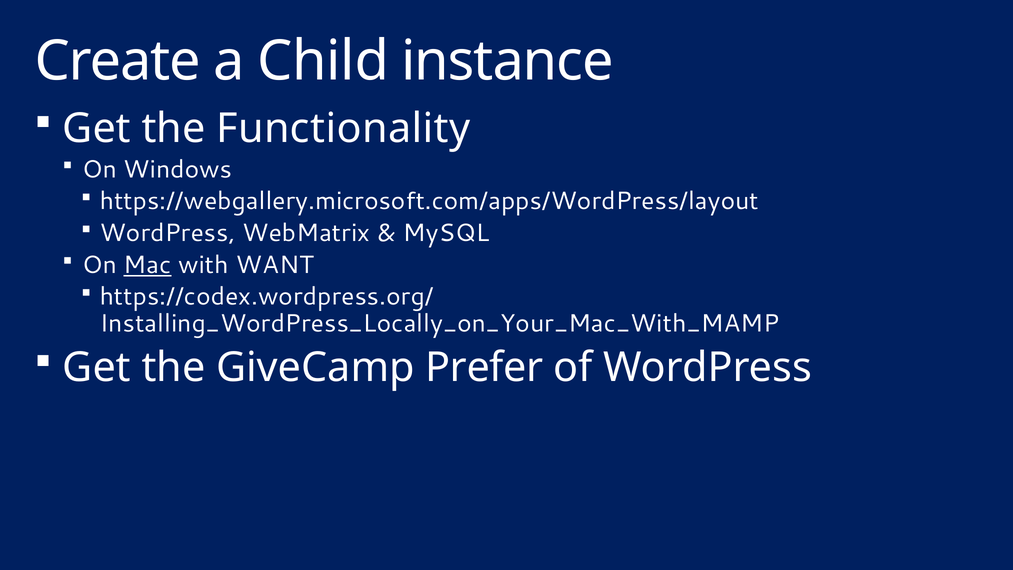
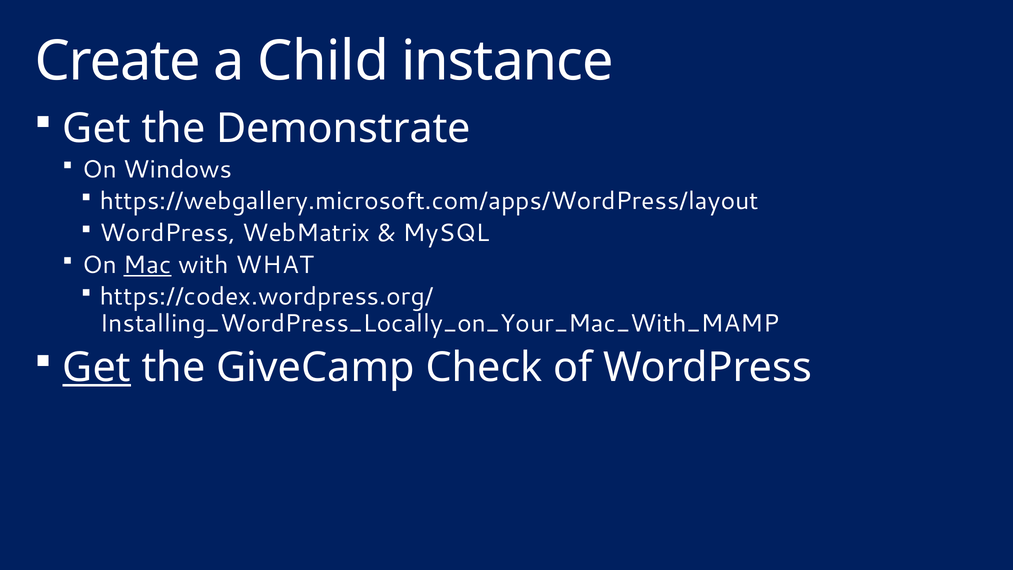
Functionality: Functionality -> Demonstrate
WANT: WANT -> WHAT
Get at (97, 367) underline: none -> present
Prefer: Prefer -> Check
